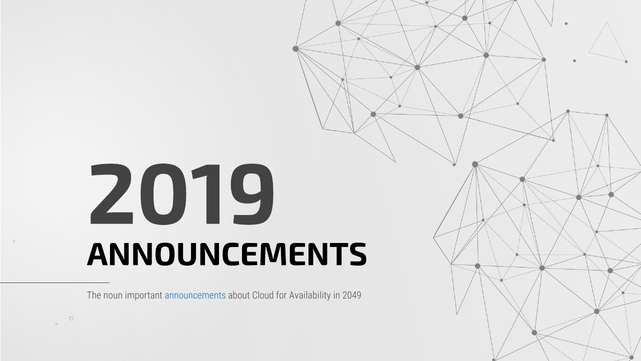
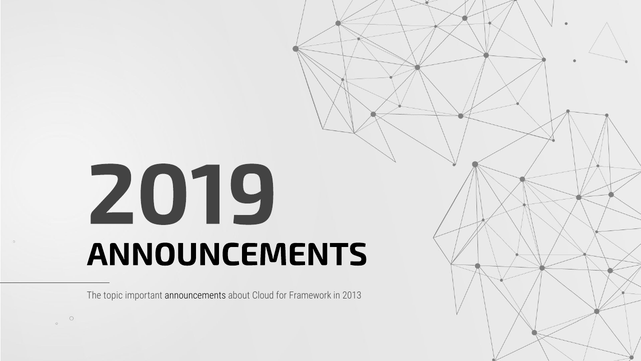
noun: noun -> topic
announcements at (195, 295) colour: blue -> black
Availability: Availability -> Framework
2049: 2049 -> 2013
